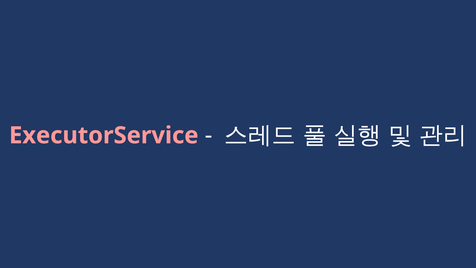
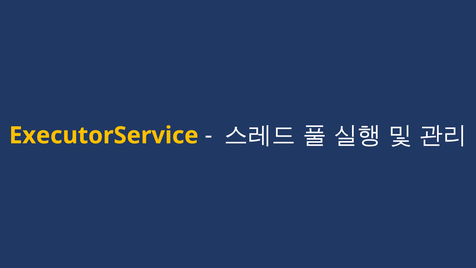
ExecutorService colour: pink -> yellow
